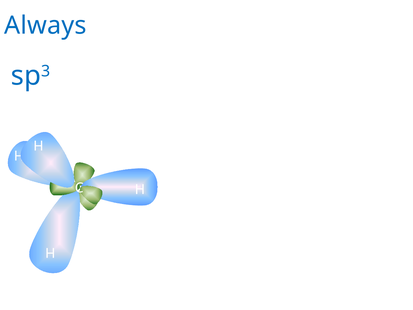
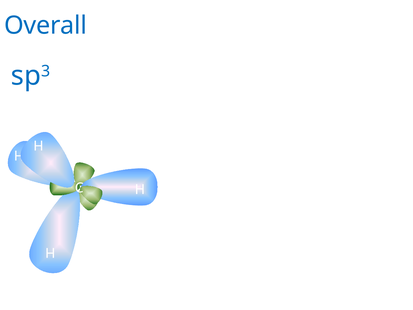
Always: Always -> Overall
